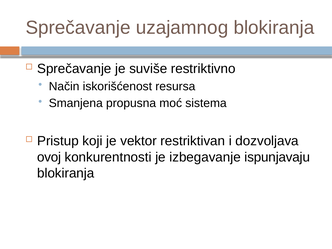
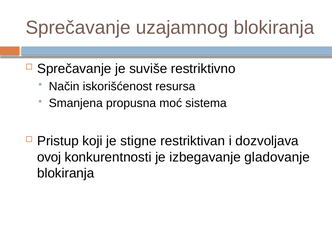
vektor: vektor -> stigne
ispunjavaju: ispunjavaju -> gladovanje
